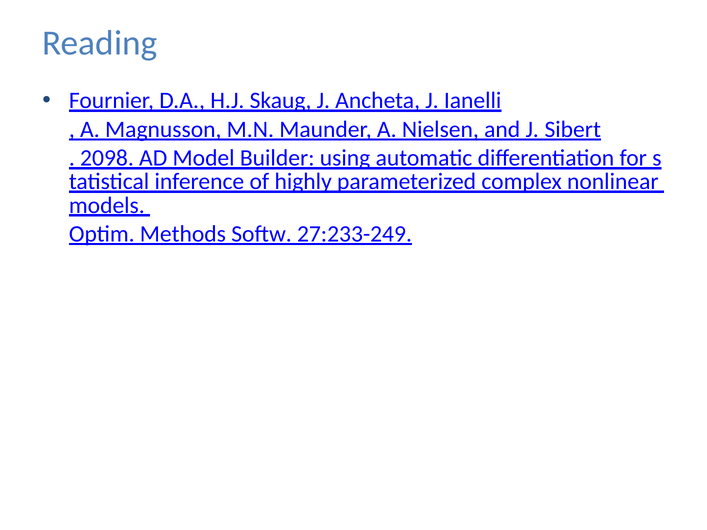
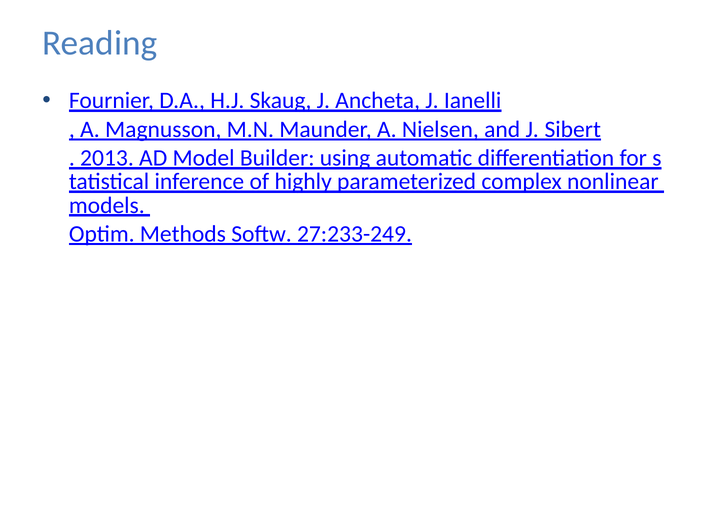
2098: 2098 -> 2013
